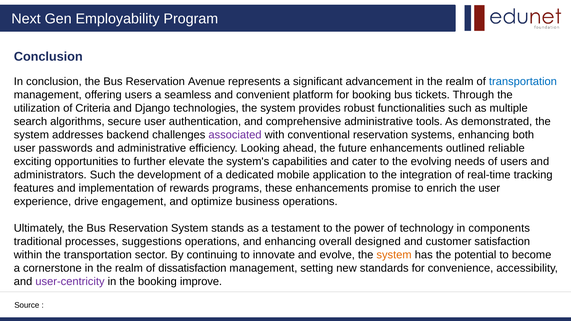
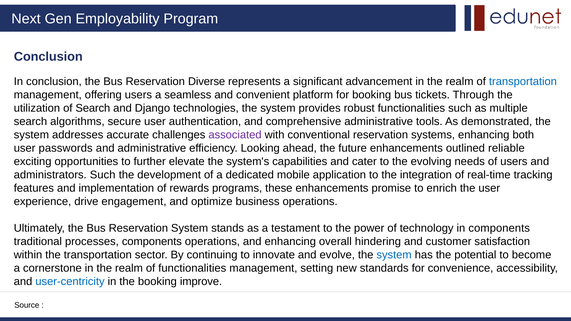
Avenue: Avenue -> Diverse
of Criteria: Criteria -> Search
backend: backend -> accurate
processes suggestions: suggestions -> components
designed: designed -> hindering
system at (394, 255) colour: orange -> blue
of dissatisfaction: dissatisfaction -> functionalities
user-centricity colour: purple -> blue
